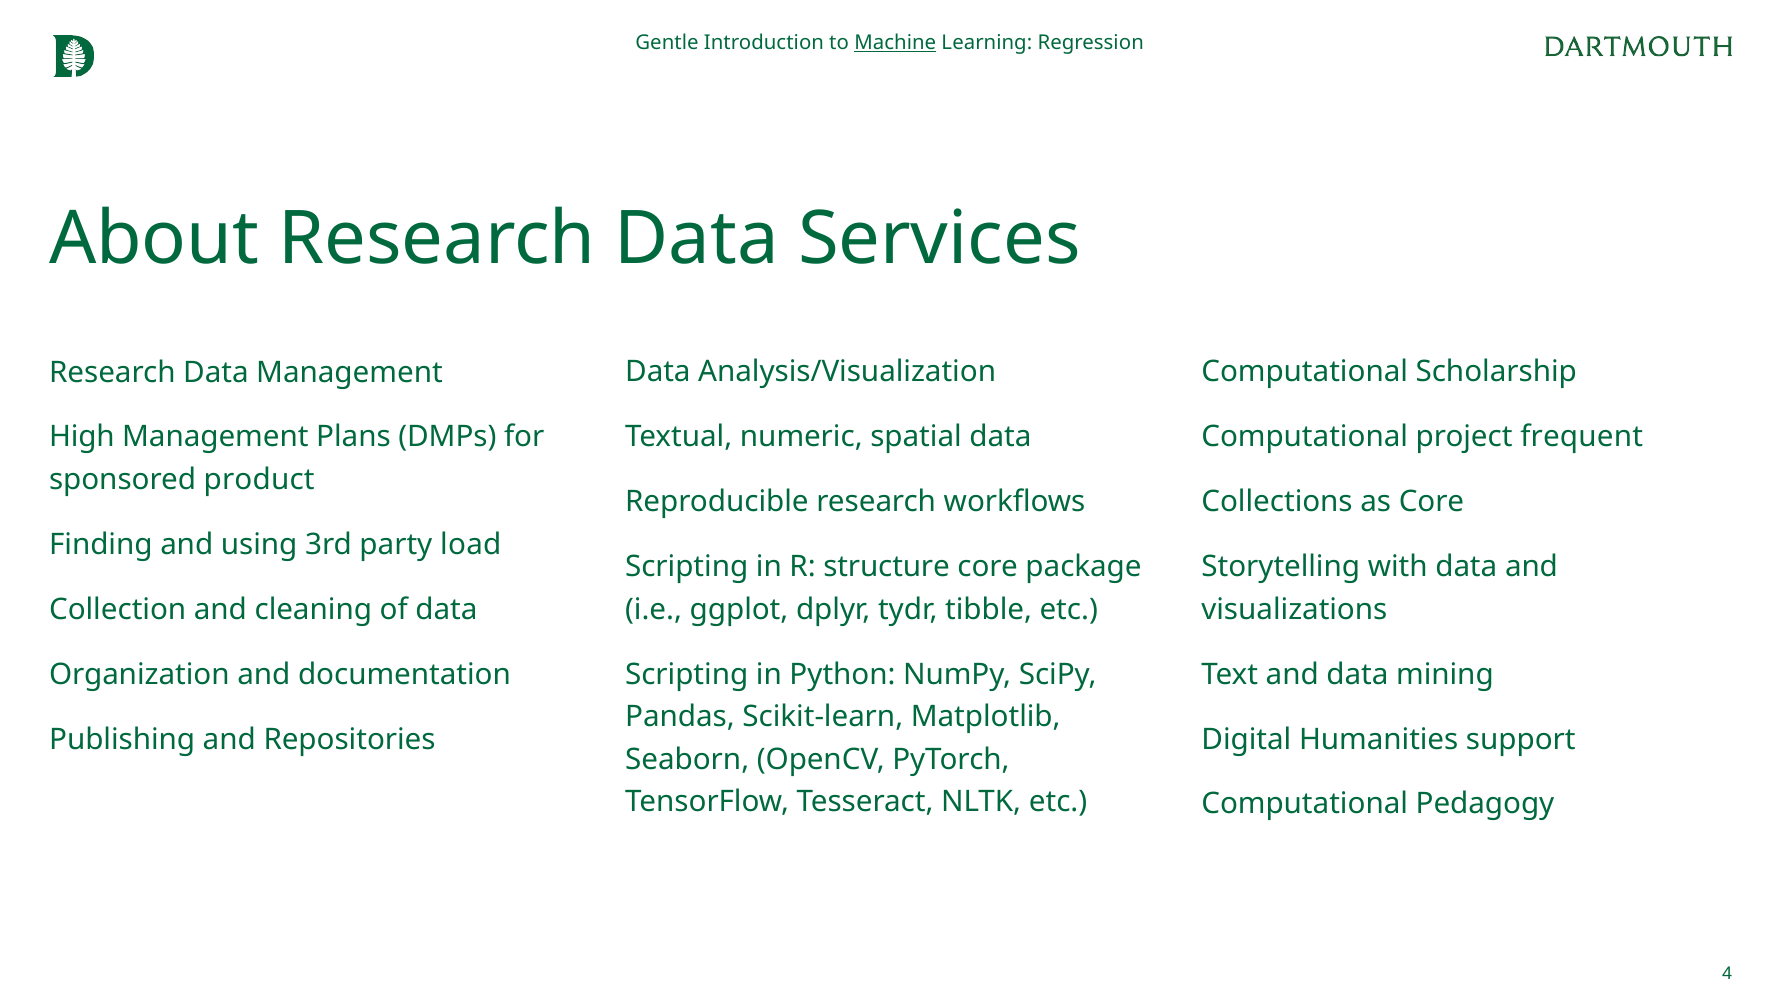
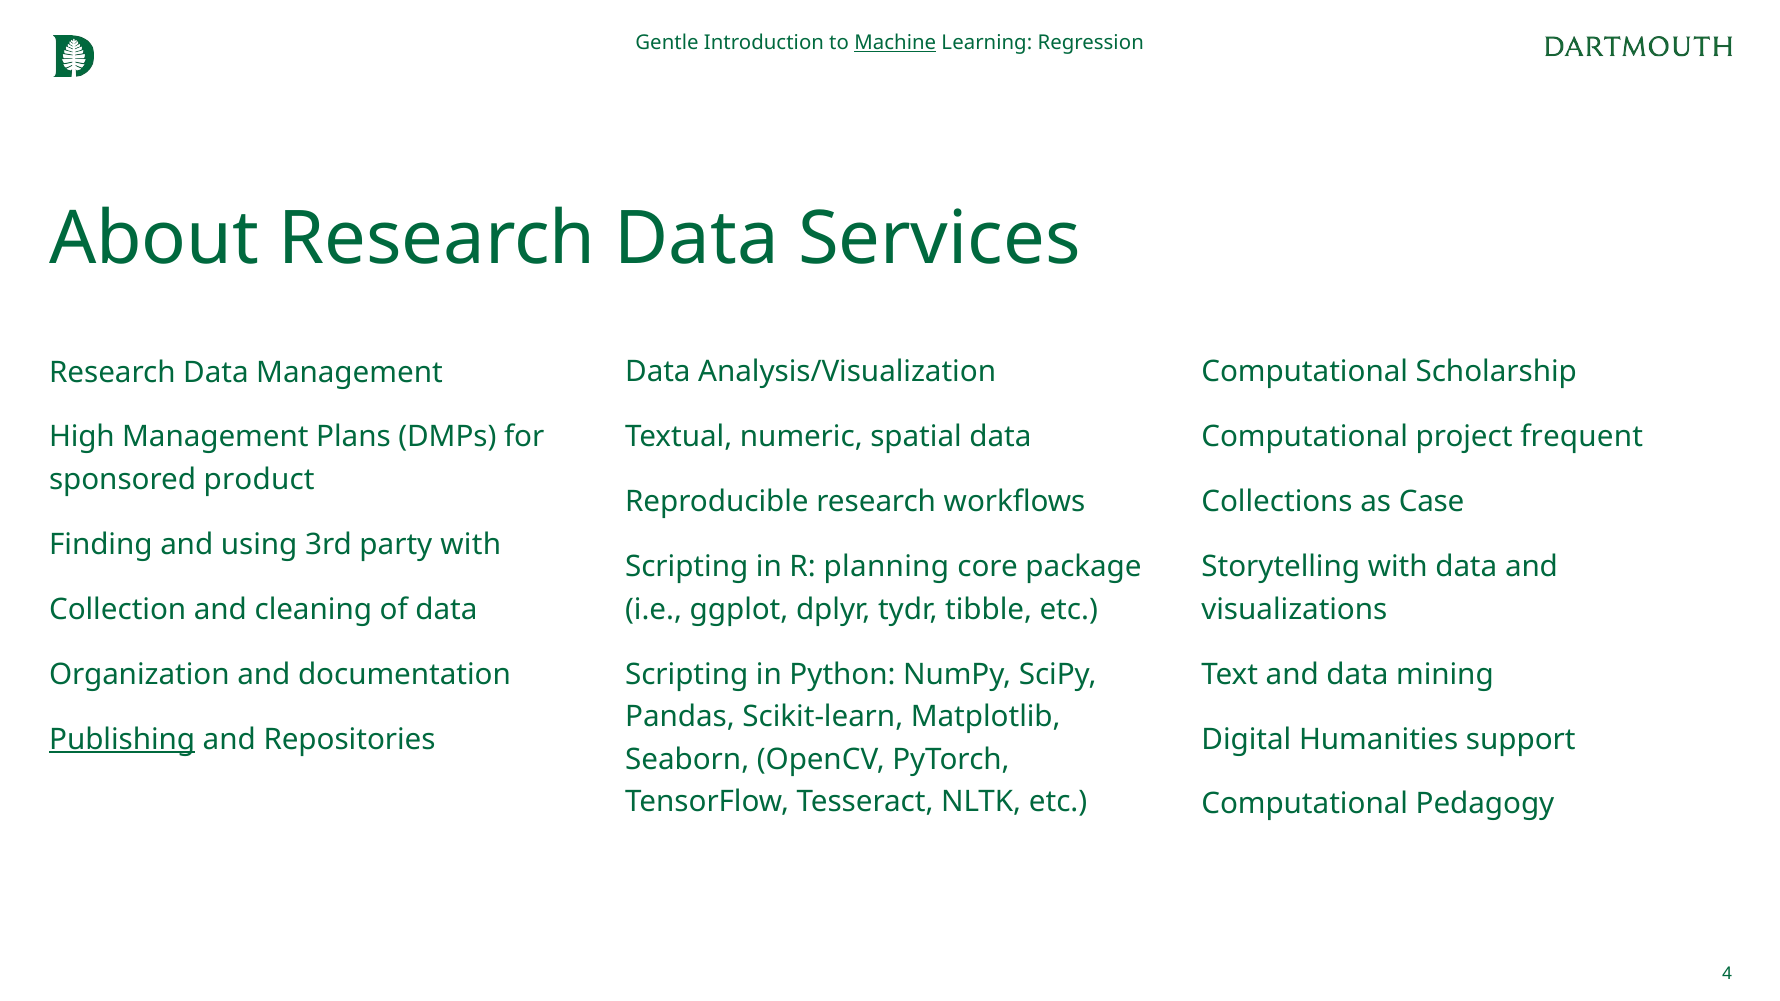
as Core: Core -> Case
party load: load -> with
structure: structure -> planning
Publishing underline: none -> present
